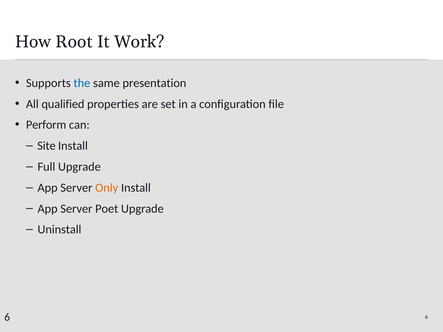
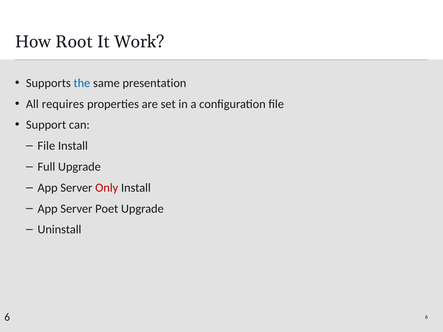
qualified: qualified -> requires
Perform: Perform -> Support
Site at (46, 146): Site -> File
Only colour: orange -> red
